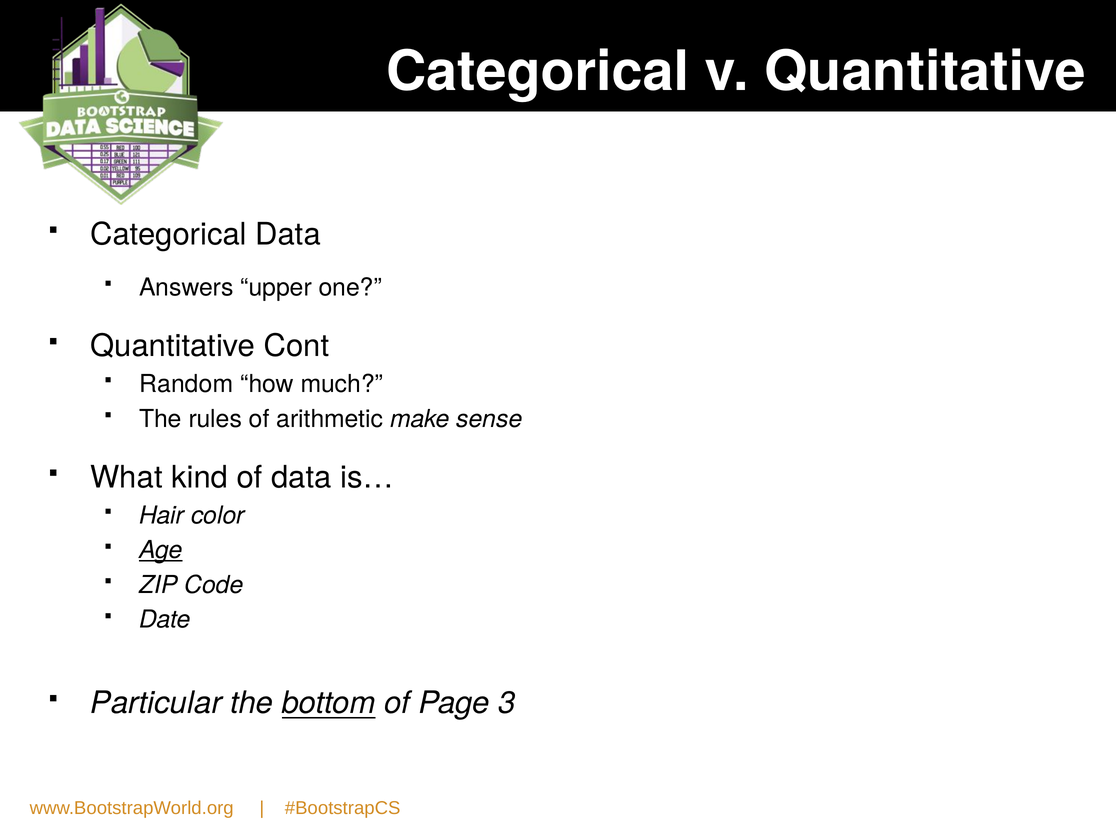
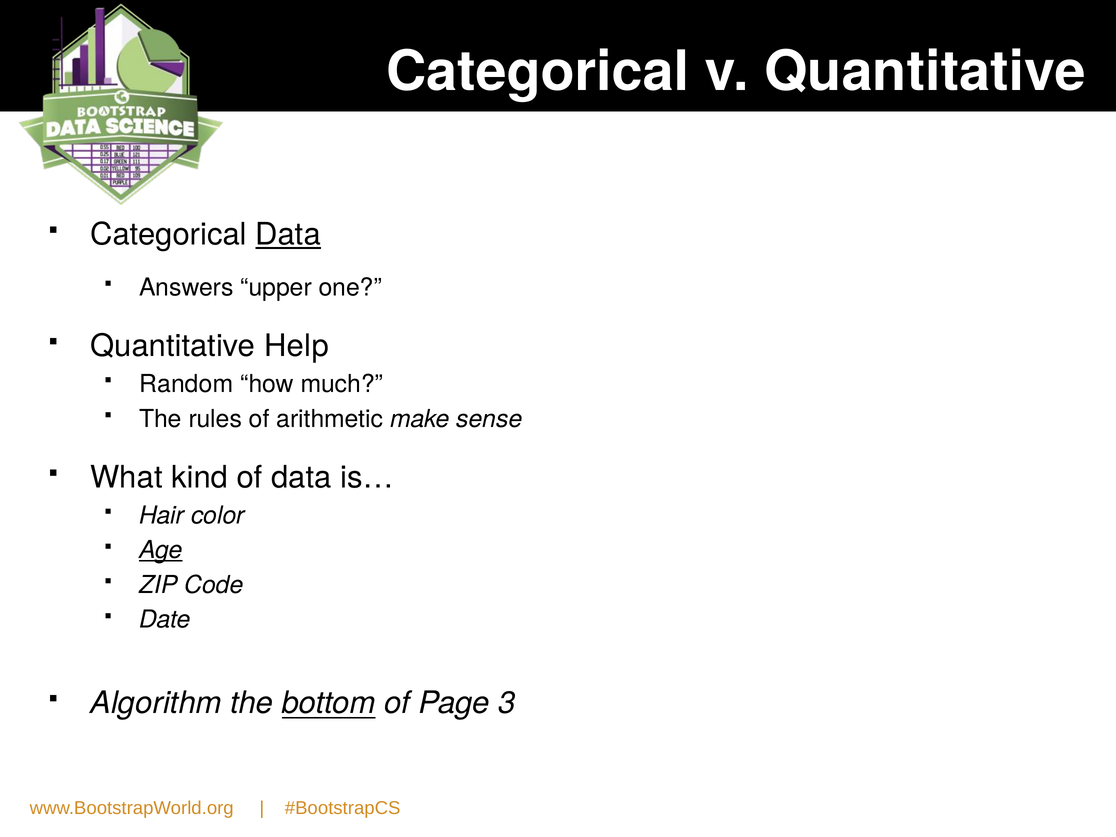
Data at (288, 235) underline: none -> present
Cont: Cont -> Help
Particular: Particular -> Algorithm
